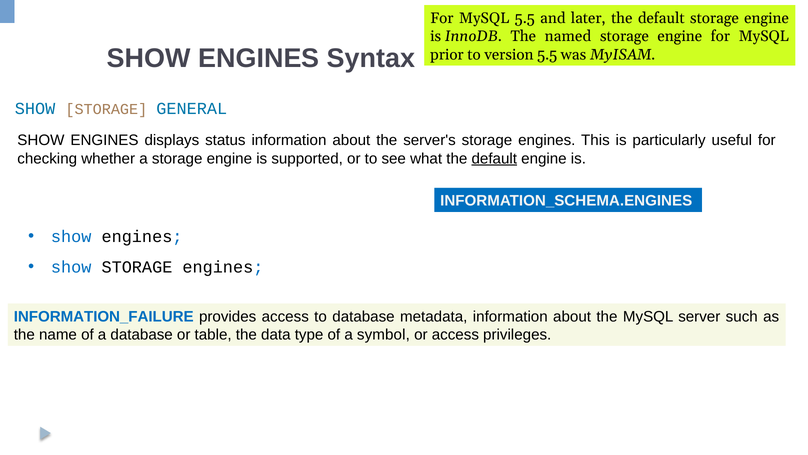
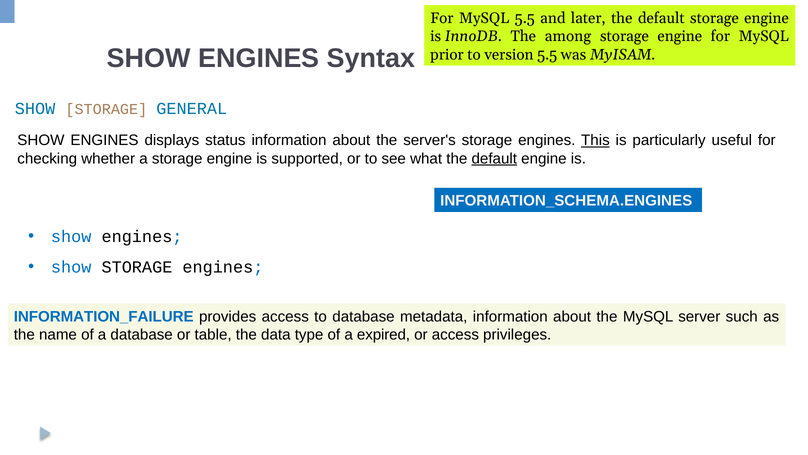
named: named -> among
This underline: none -> present
symbol: symbol -> expired
